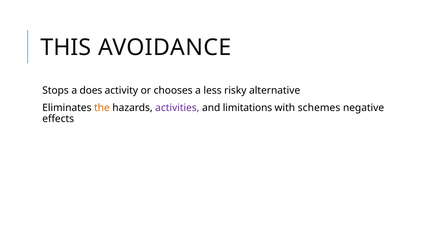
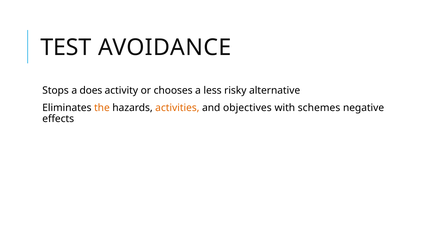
THIS: THIS -> TEST
activities colour: purple -> orange
limitations: limitations -> objectives
